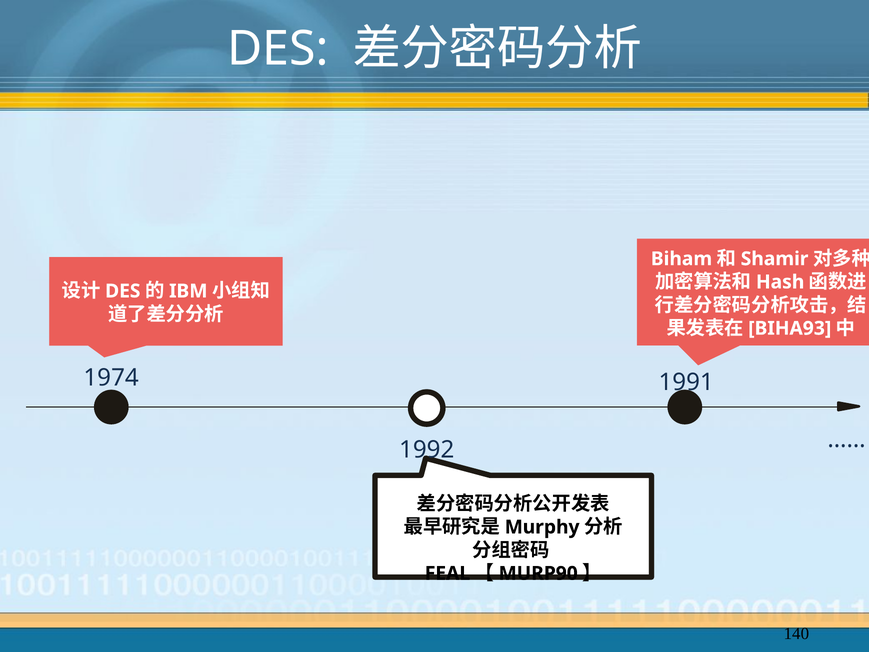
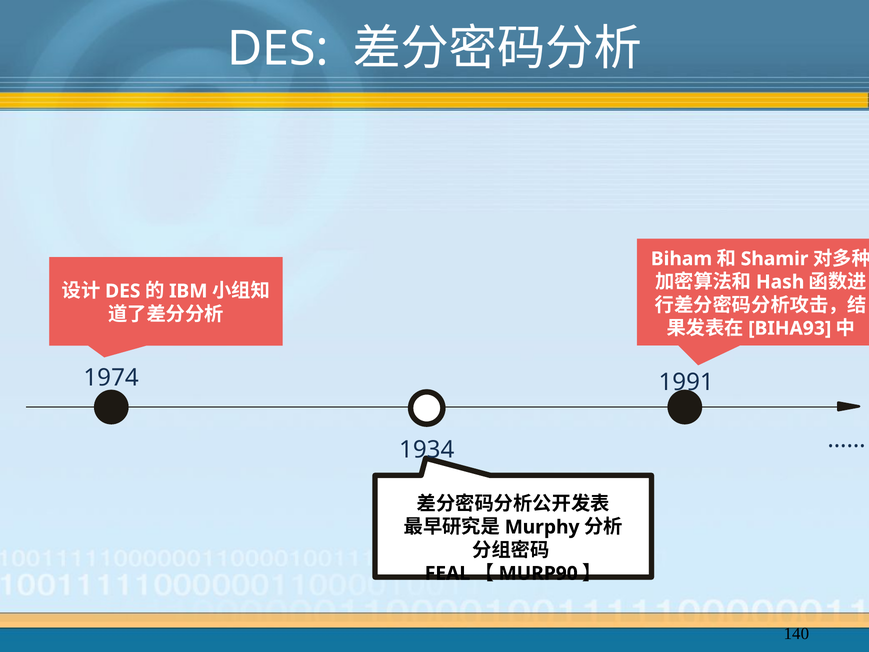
1992: 1992 -> 1934
